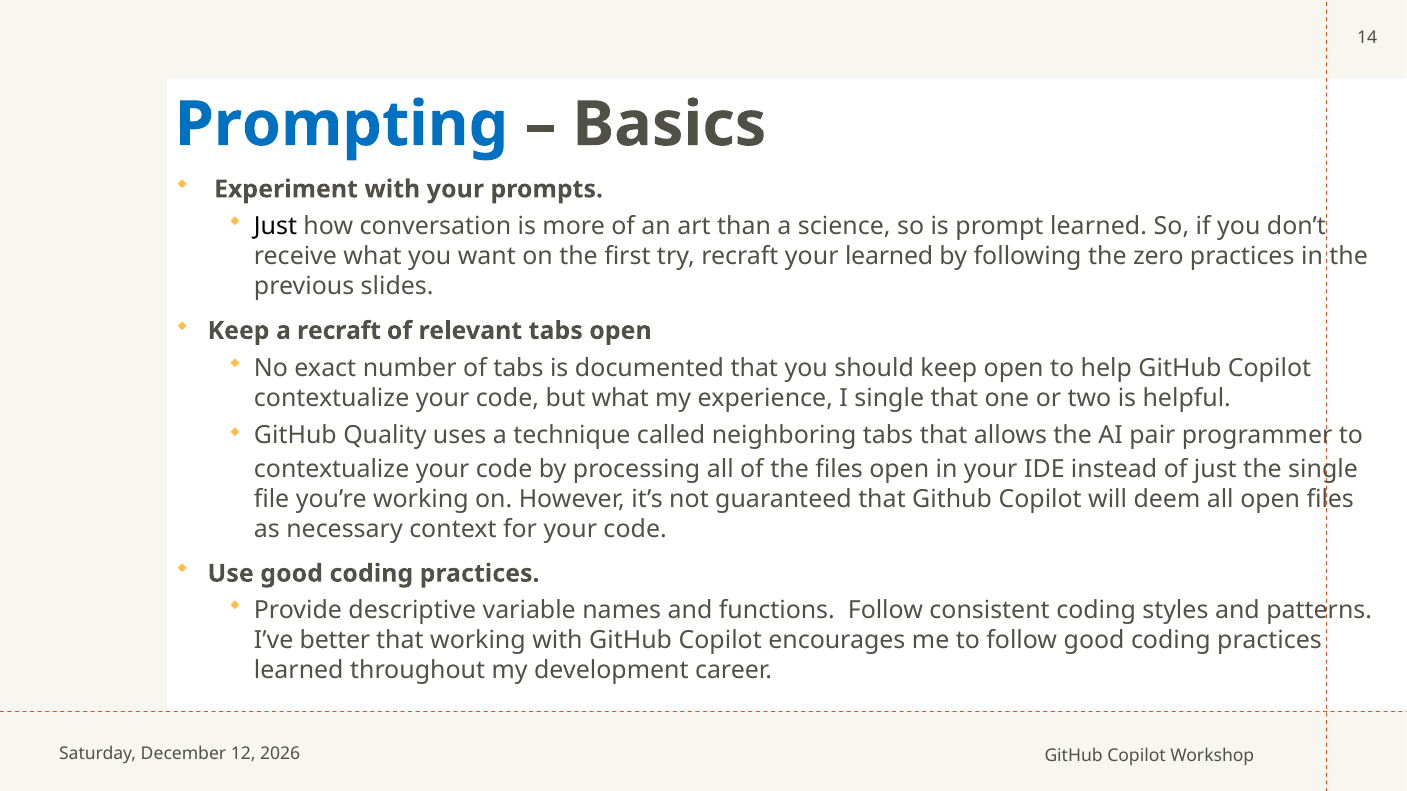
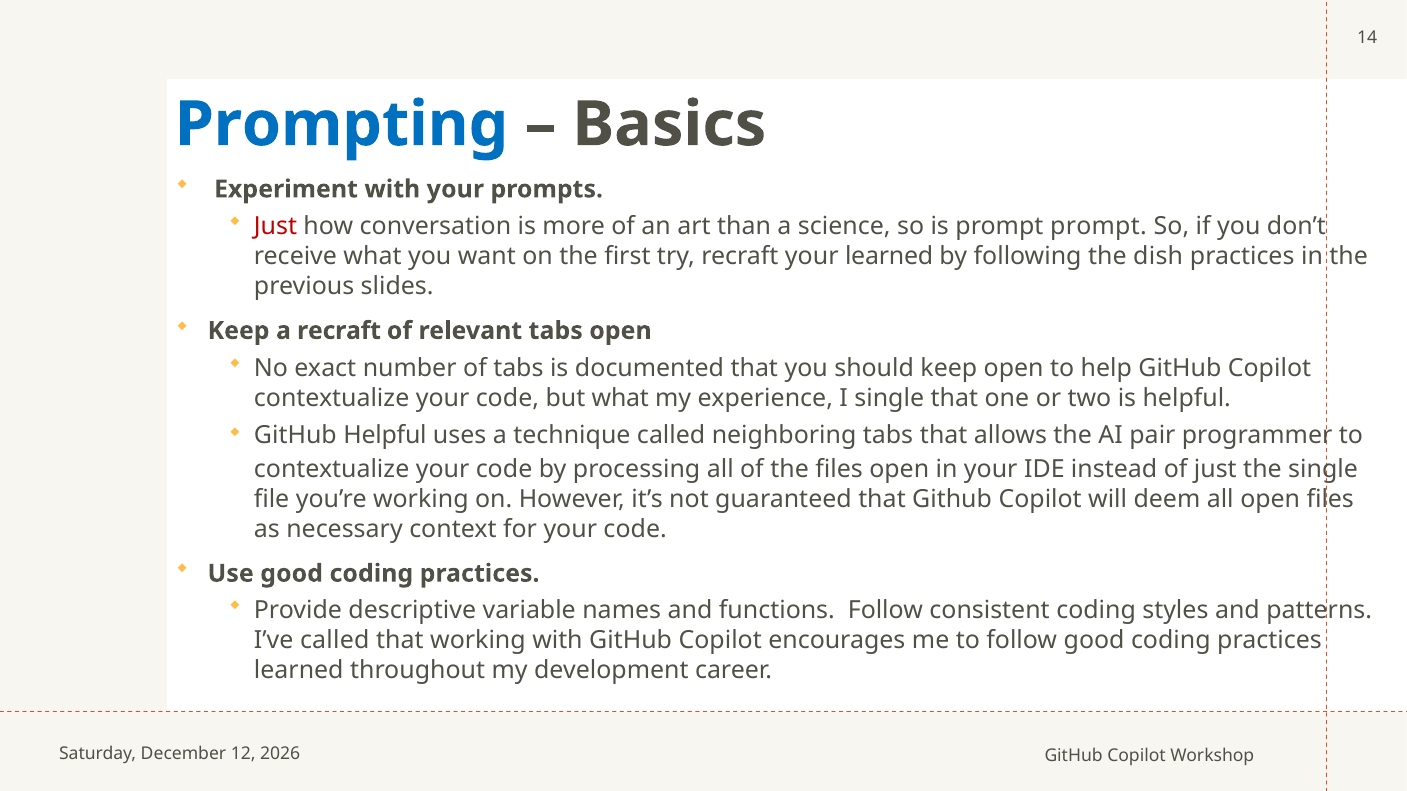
Just at (276, 227) colour: black -> red
prompt learned: learned -> prompt
zero: zero -> dish
GitHub Quality: Quality -> Helpful
I’ve better: better -> called
